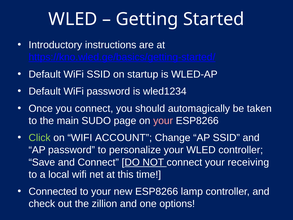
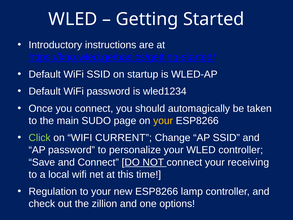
your at (163, 121) colour: pink -> yellow
ACCOUNT: ACCOUNT -> CURRENT
Connected: Connected -> Regulation
